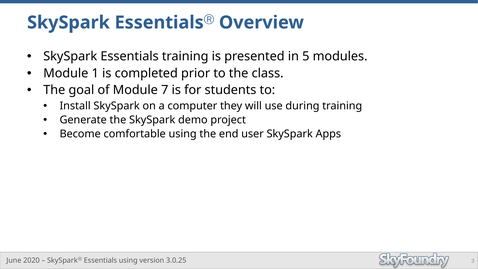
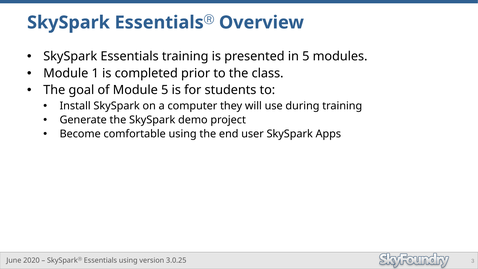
Module 7: 7 -> 5
